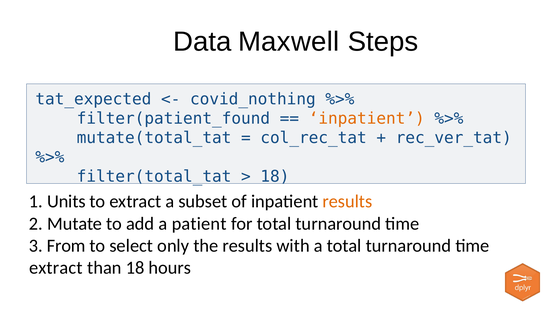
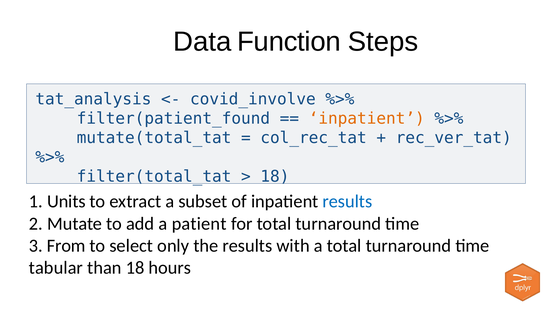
Maxwell: Maxwell -> Function
tat_expected: tat_expected -> tat_analysis
covid_nothing: covid_nothing -> covid_involve
results at (347, 201) colour: orange -> blue
extract at (56, 267): extract -> tabular
